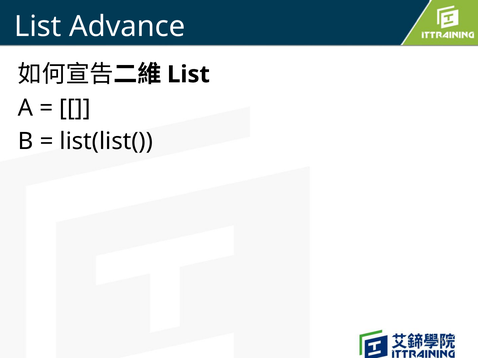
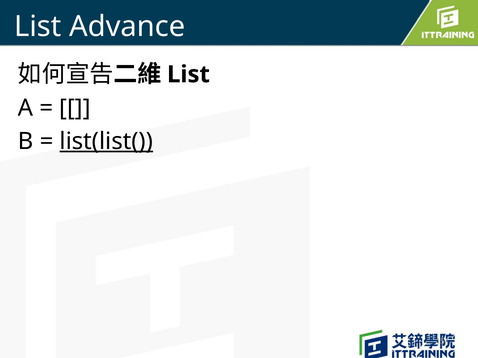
list(list( underline: none -> present
